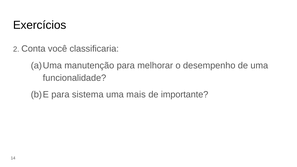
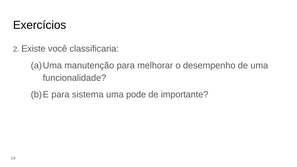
Conta: Conta -> Existe
mais: mais -> pode
